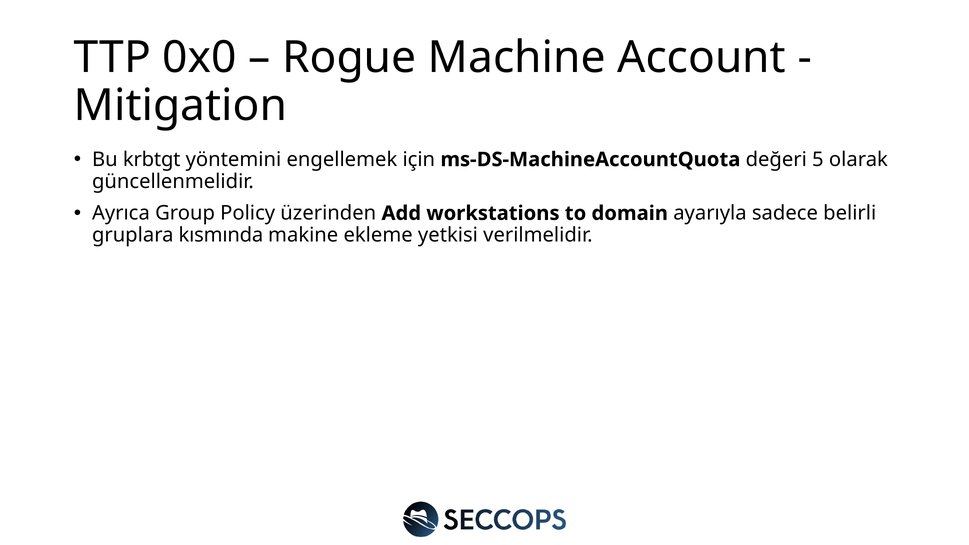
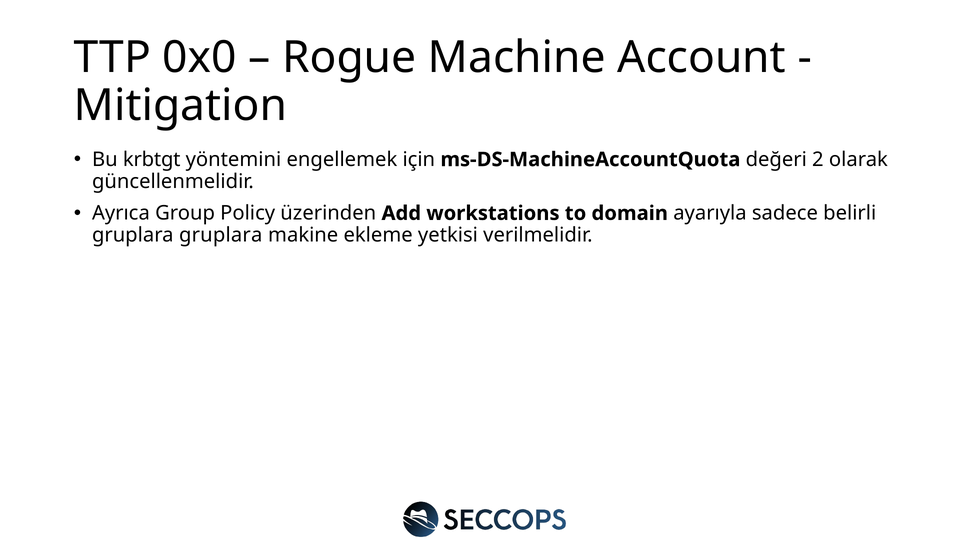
5: 5 -> 2
gruplara kısmında: kısmında -> gruplara
